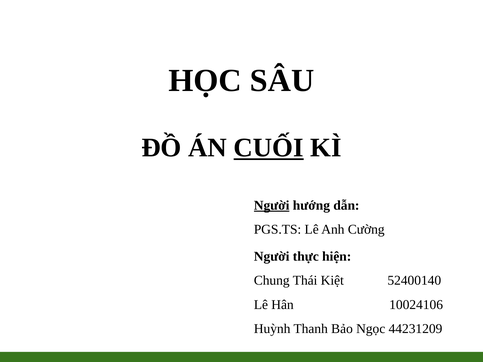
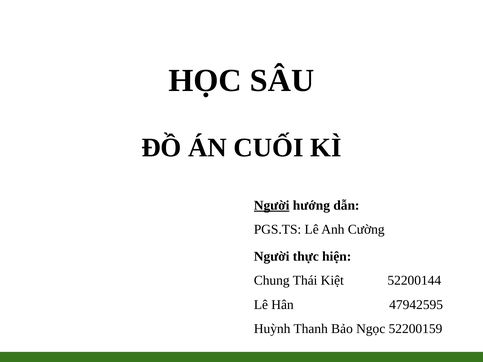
CUỐI underline: present -> none
52400140: 52400140 -> 52200144
10024106: 10024106 -> 47942595
44231209: 44231209 -> 52200159
